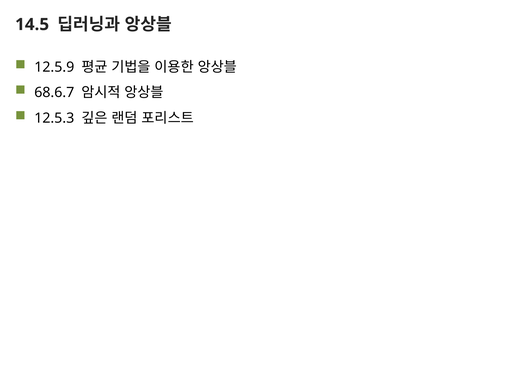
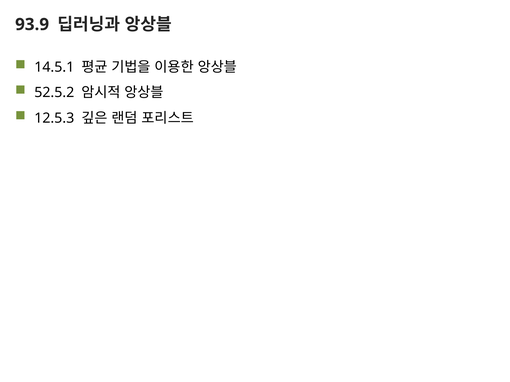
14.5: 14.5 -> 93.9
12.5.9: 12.5.9 -> 14.5.1
68.6.7: 68.6.7 -> 52.5.2
